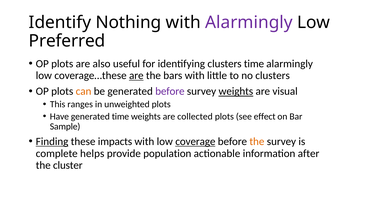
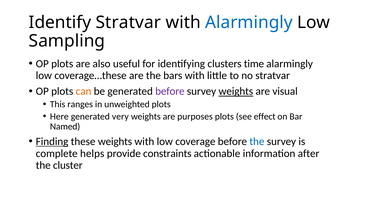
Identify Nothing: Nothing -> Stratvar
Alarmingly at (249, 22) colour: purple -> blue
Preferred: Preferred -> Sampling
are at (136, 76) underline: present -> none
no clusters: clusters -> stratvar
Have: Have -> Here
generated time: time -> very
collected: collected -> purposes
Sample: Sample -> Named
these impacts: impacts -> weights
coverage underline: present -> none
the at (257, 142) colour: orange -> blue
population: population -> constraints
